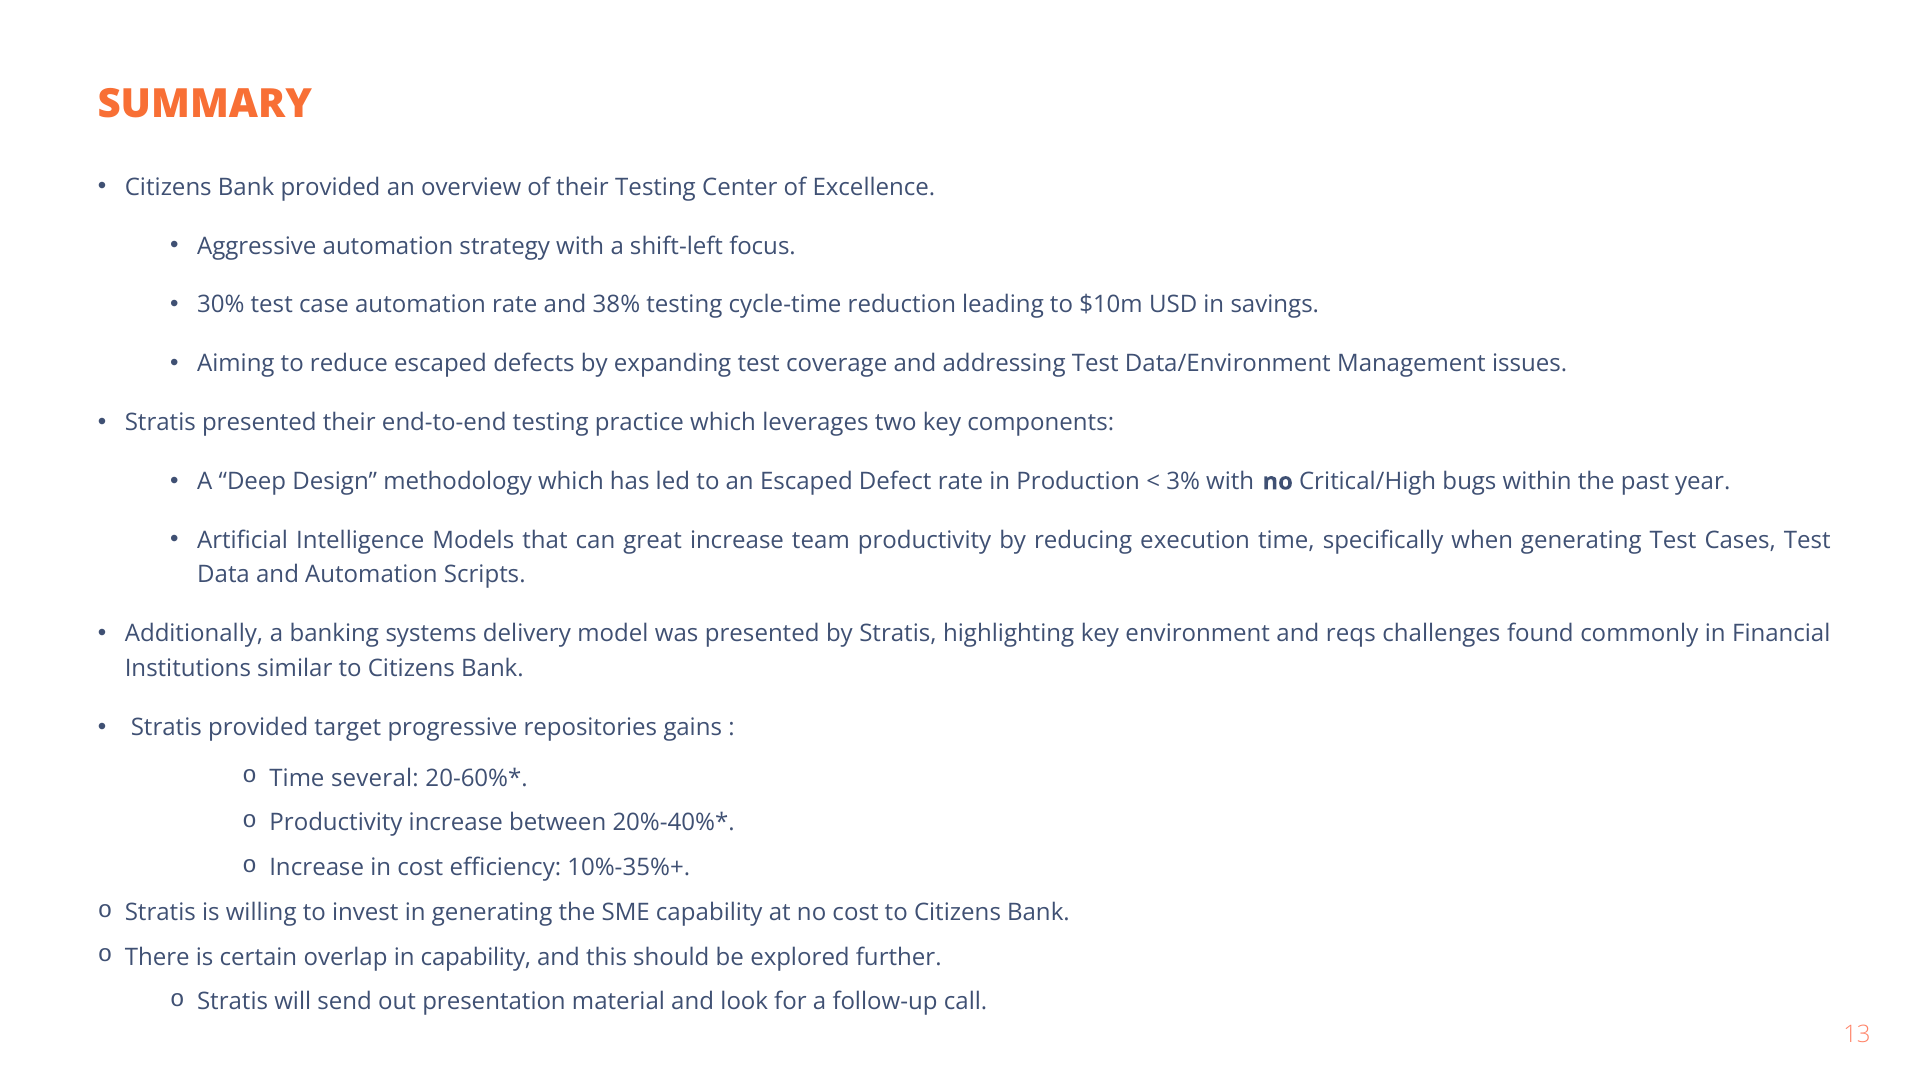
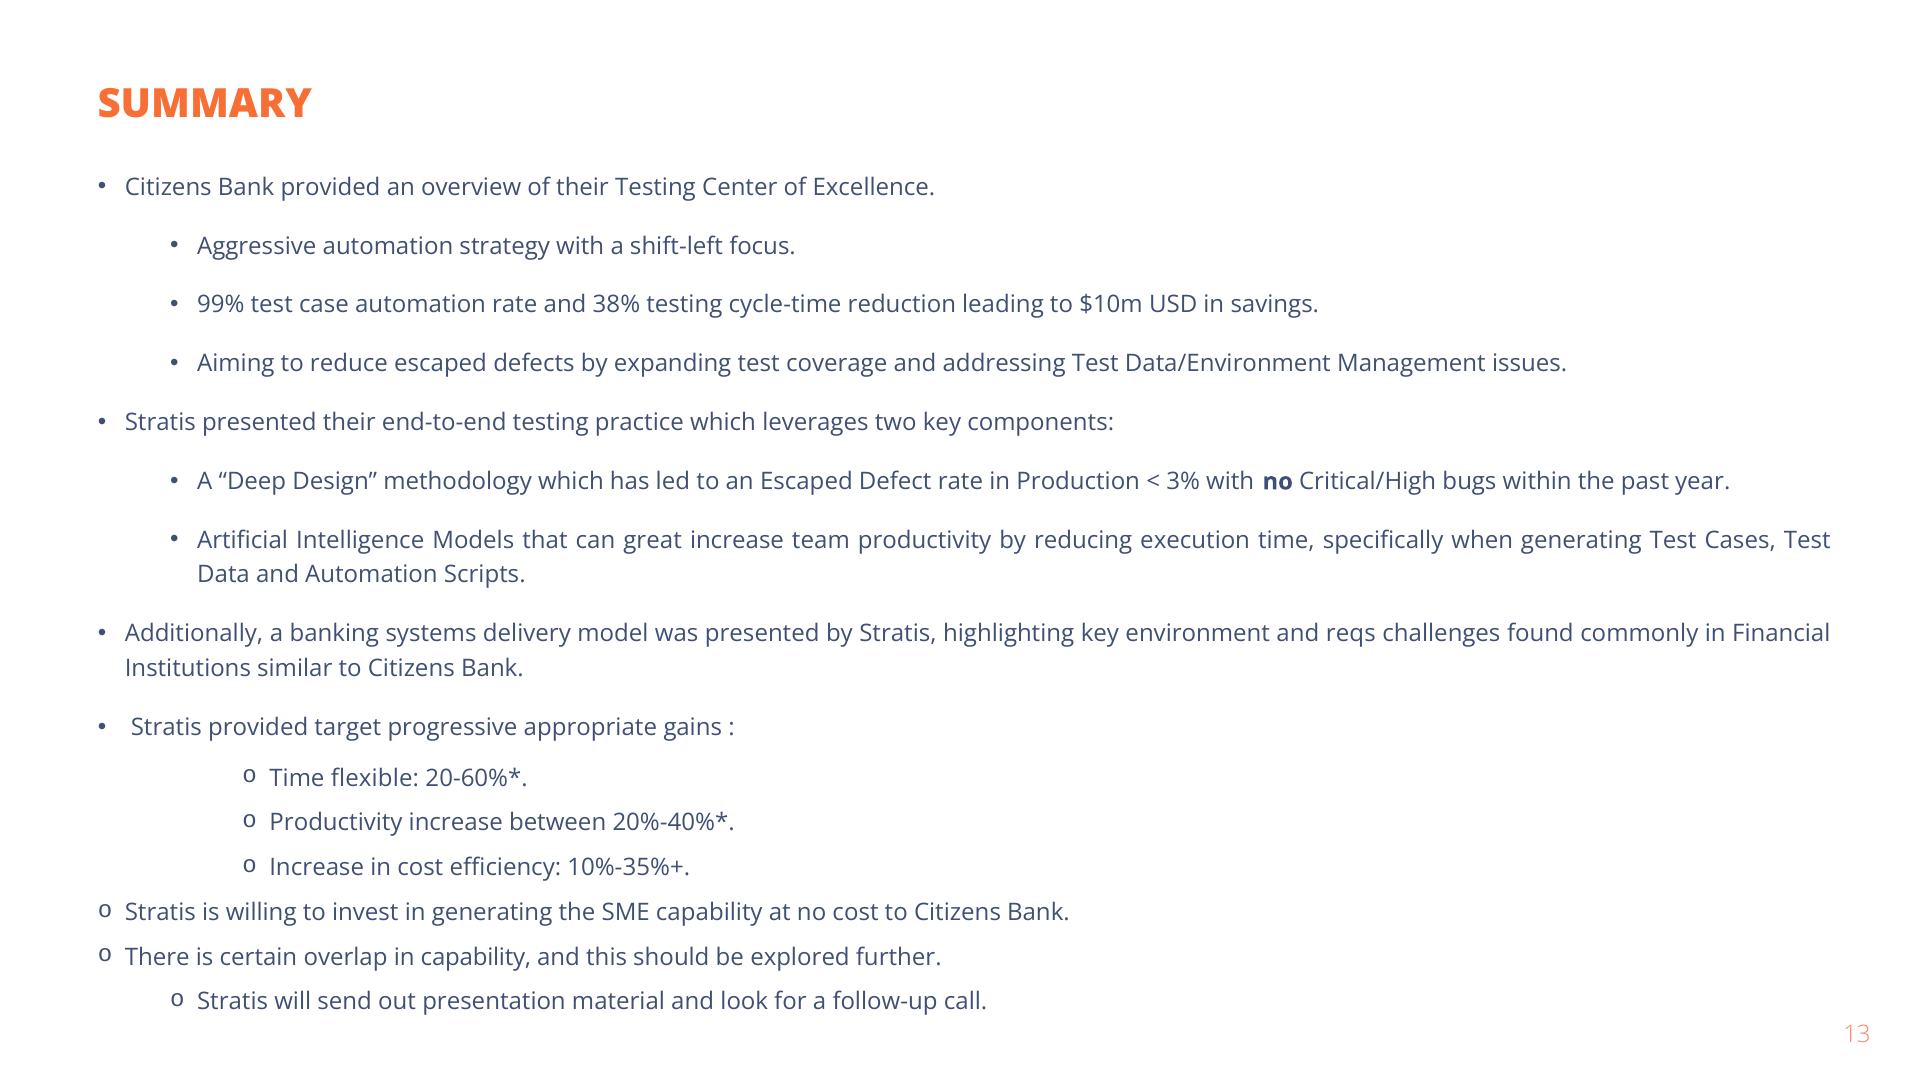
30%: 30% -> 99%
repositories: repositories -> appropriate
several: several -> flexible
